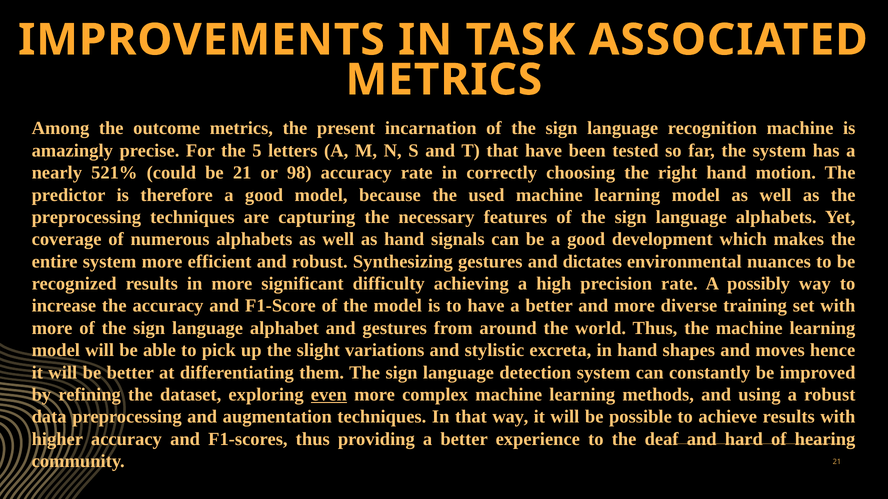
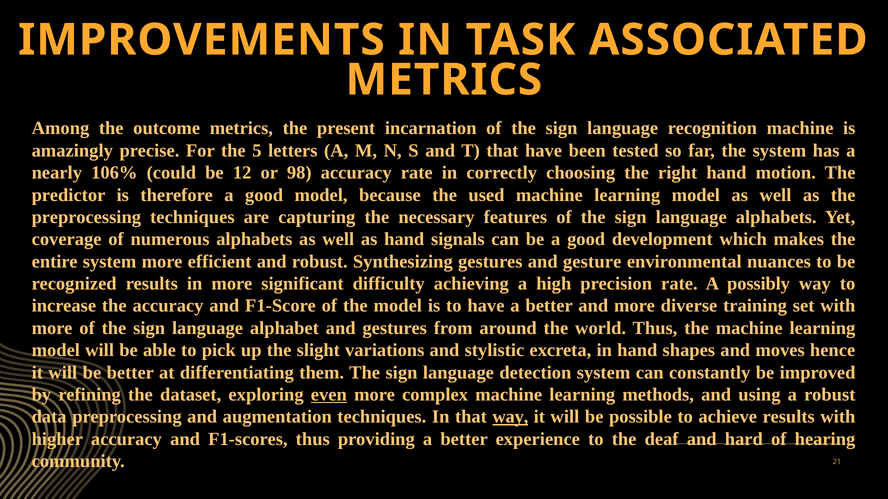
521%: 521% -> 106%
be 21: 21 -> 12
dictates: dictates -> gesture
way at (510, 417) underline: none -> present
